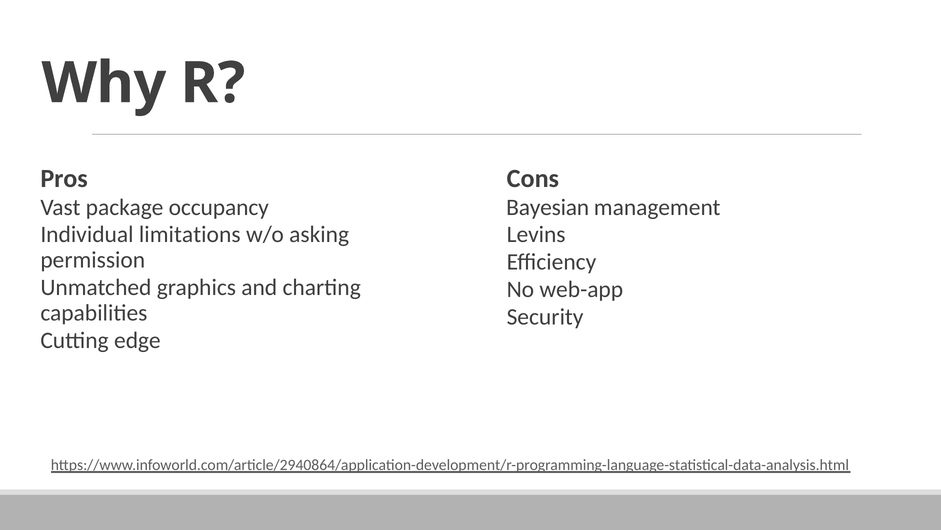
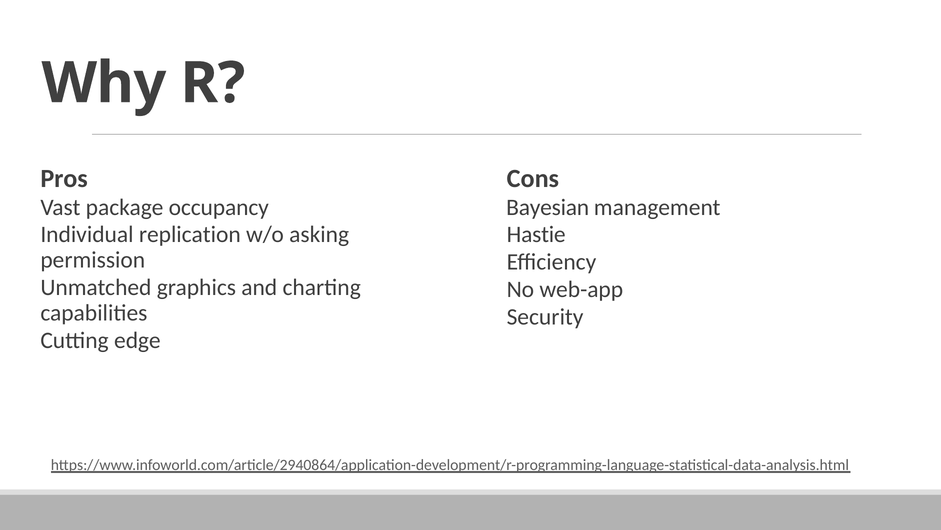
limitations: limitations -> replication
Levins: Levins -> Hastie
